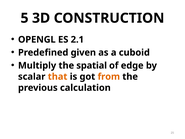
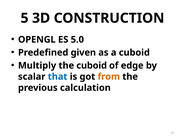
2.1: 2.1 -> 5.0
the spatial: spatial -> cuboid
that colour: orange -> blue
